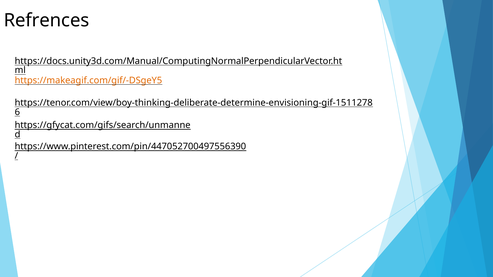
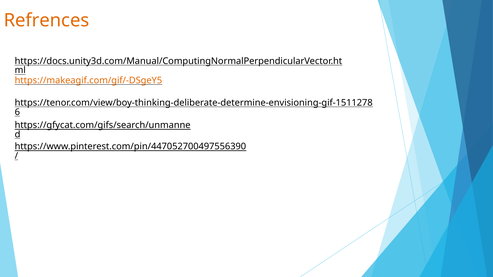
Refrences colour: black -> orange
